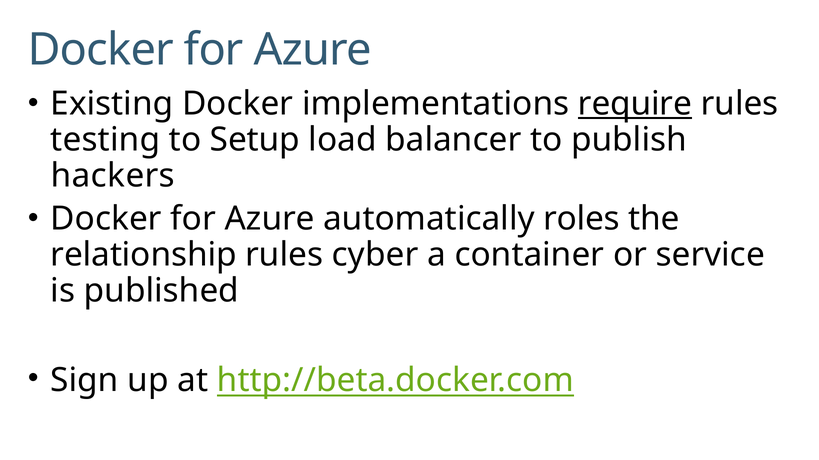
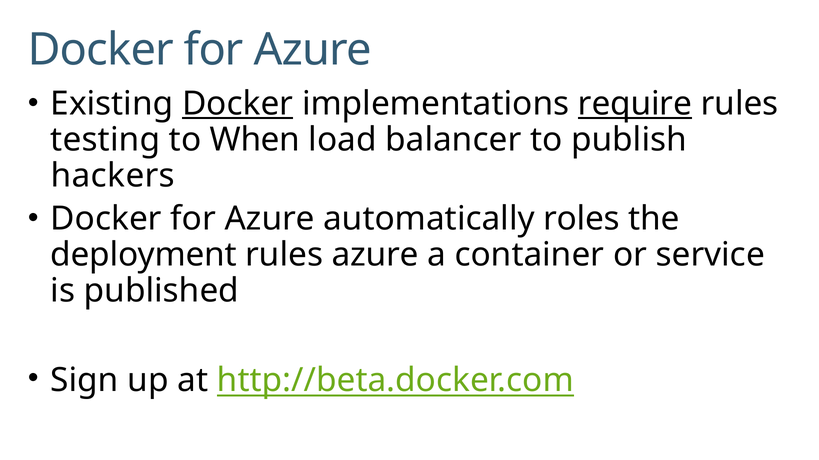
Docker at (238, 104) underline: none -> present
Setup: Setup -> When
relationship: relationship -> deployment
rules cyber: cyber -> azure
